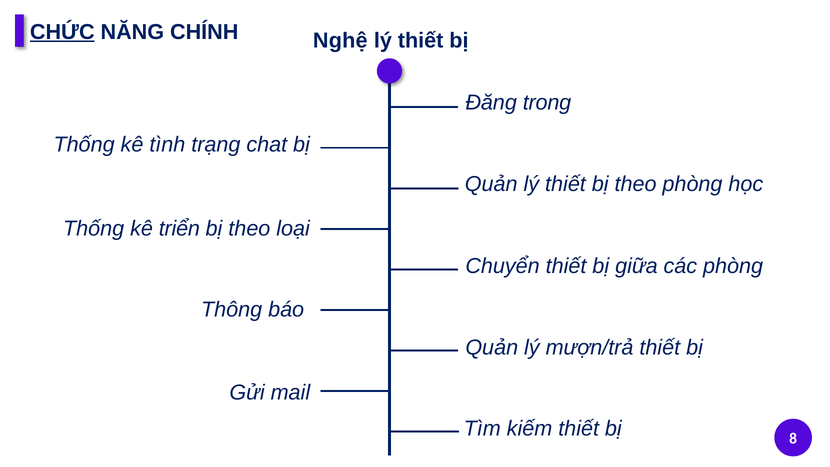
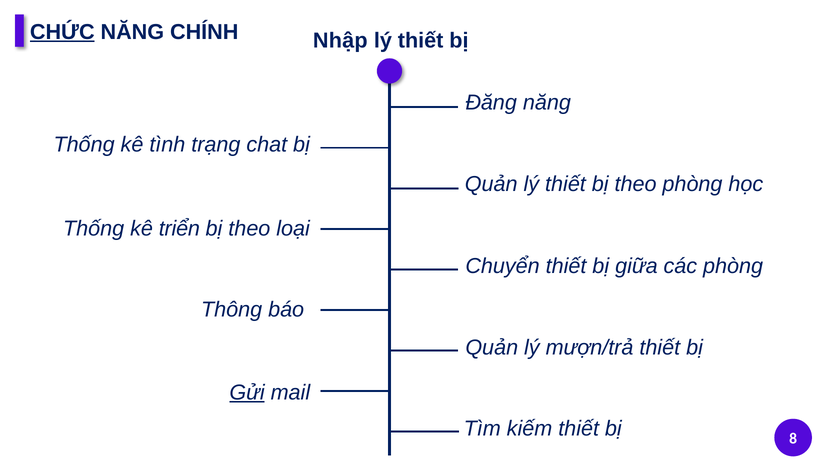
Nghệ: Nghệ -> Nhập
Đăng trong: trong -> năng
Gửi underline: none -> present
